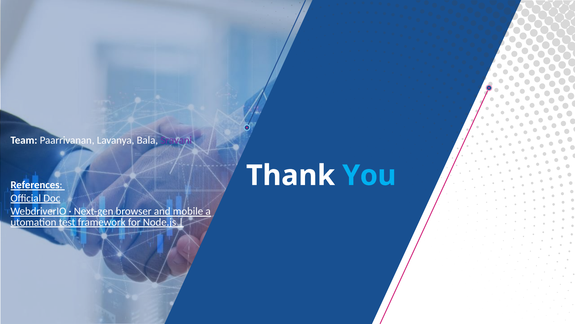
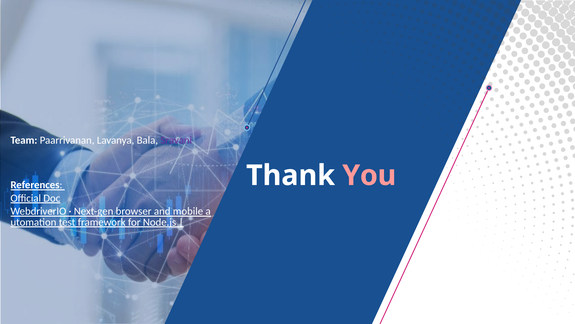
You colour: light blue -> pink
